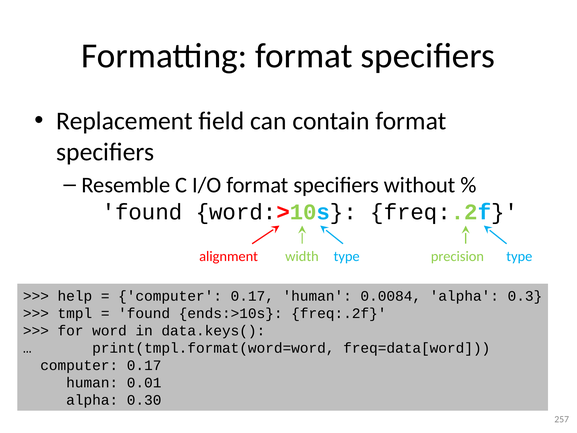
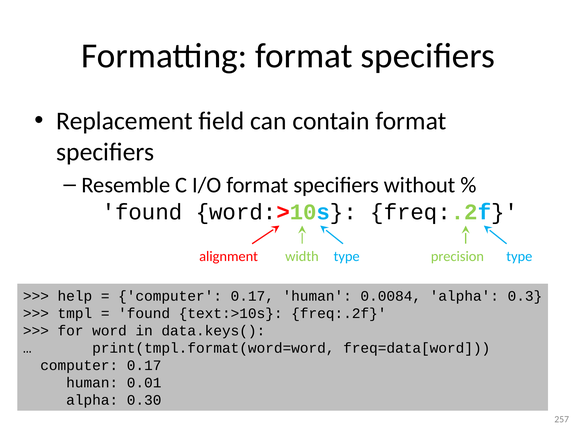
ends:>10s: ends:>10s -> text:>10s
